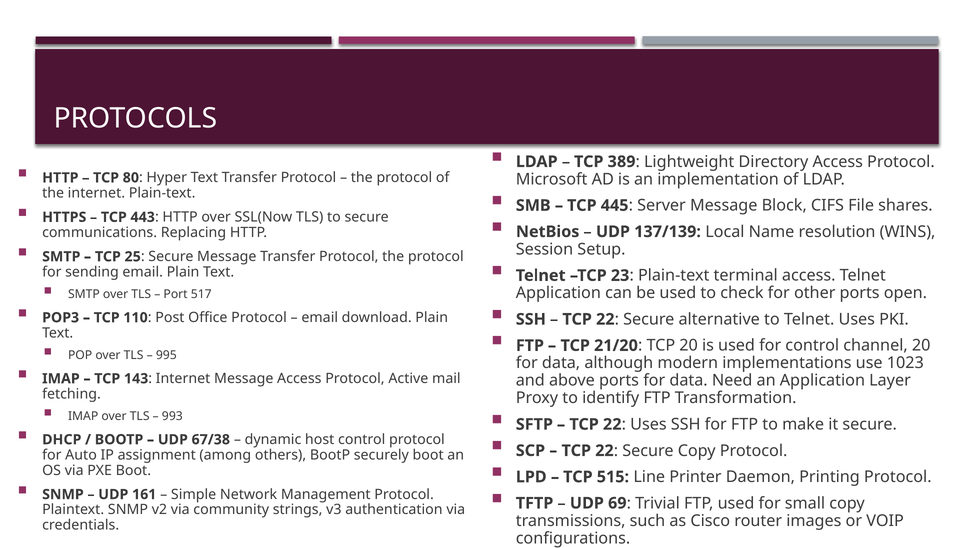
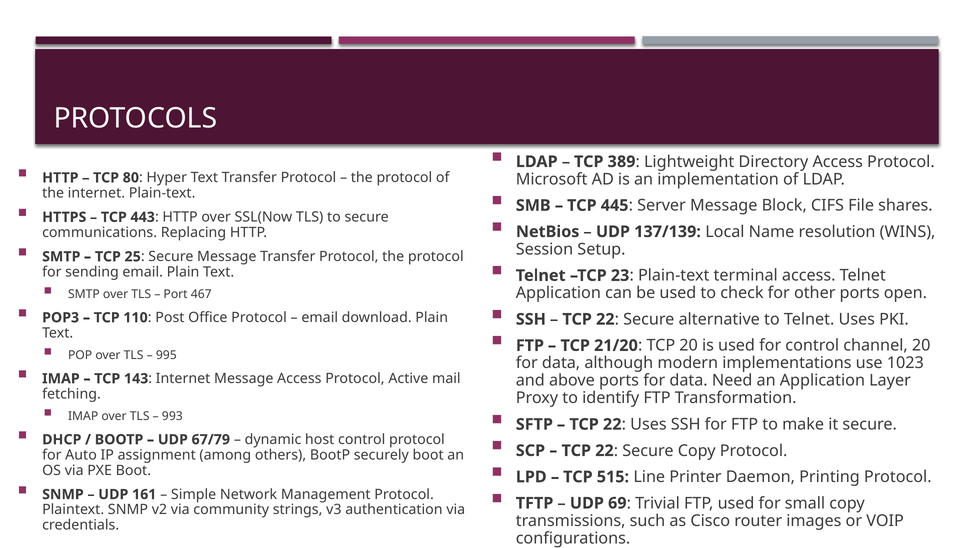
517: 517 -> 467
67/38: 67/38 -> 67/79
